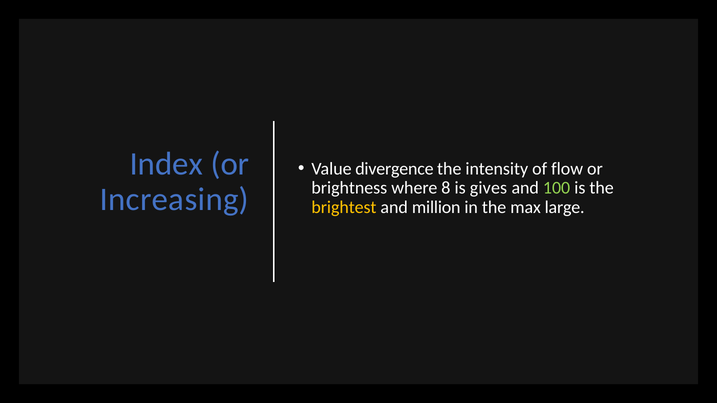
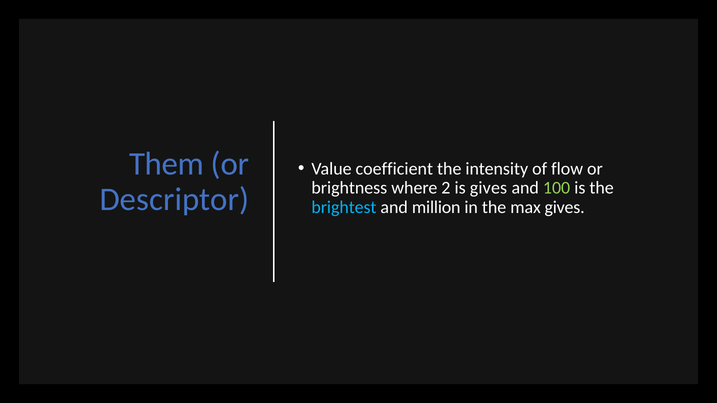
Index: Index -> Them
divergence: divergence -> coefficient
8: 8 -> 2
Increasing: Increasing -> Descriptor
brightest colour: yellow -> light blue
max large: large -> gives
